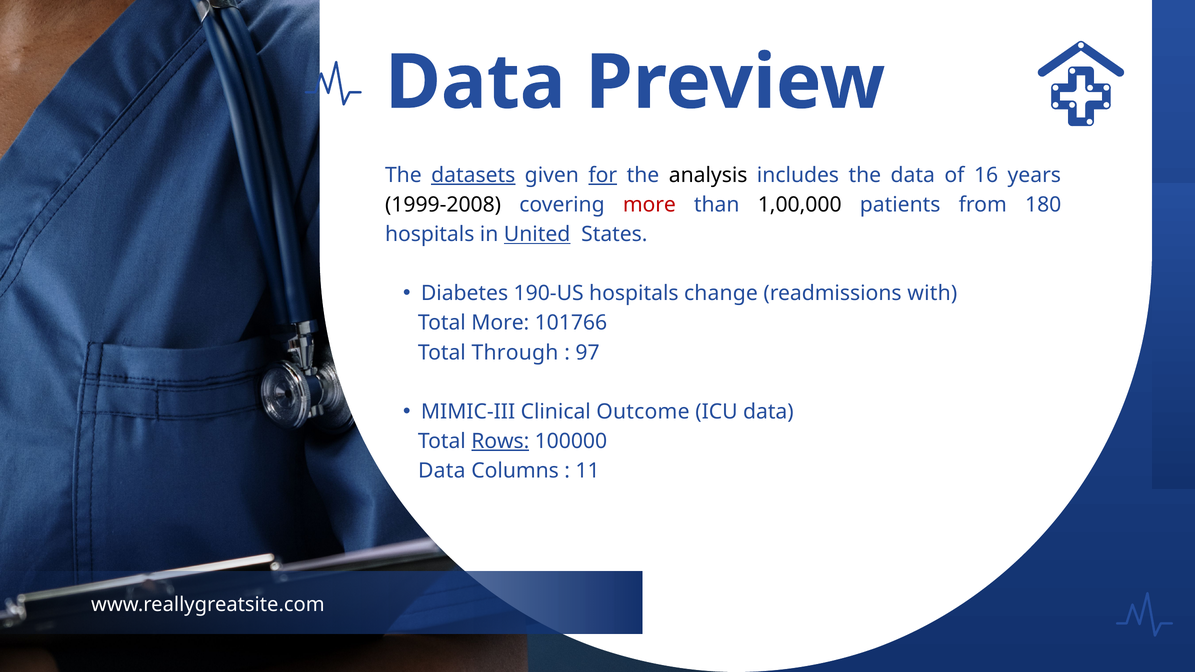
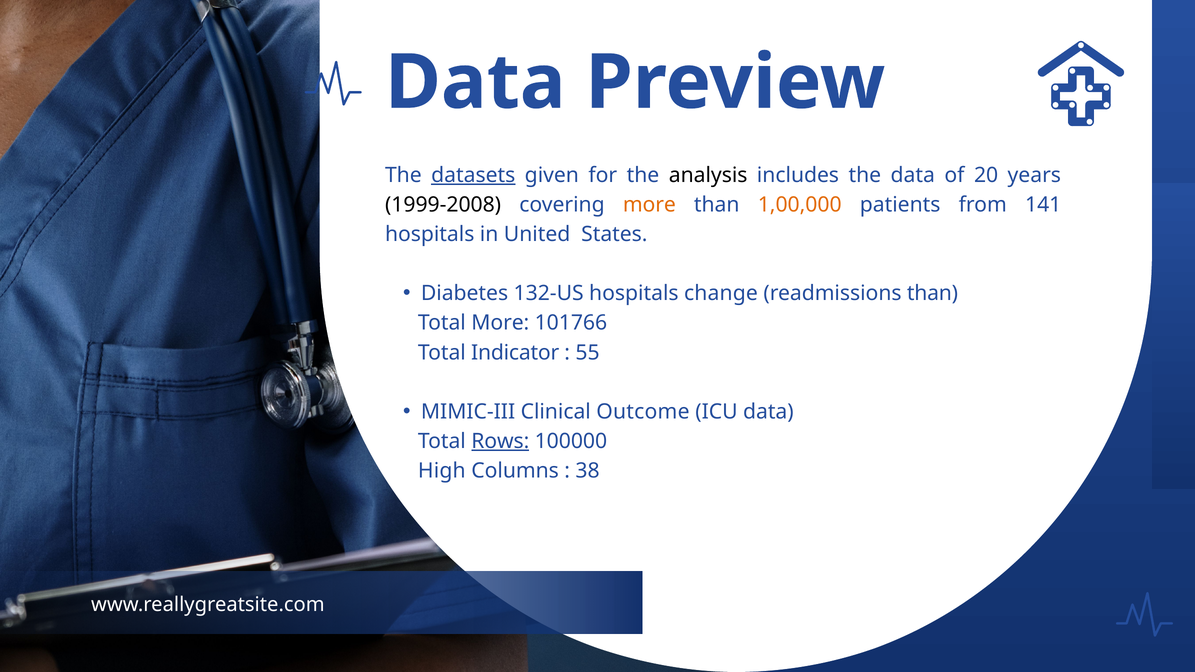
for underline: present -> none
16: 16 -> 20
more at (649, 205) colour: red -> orange
1,00,000 colour: black -> orange
180: 180 -> 141
United underline: present -> none
190-US: 190-US -> 132-US
readmissions with: with -> than
Through: Through -> Indicator
97: 97 -> 55
Data at (442, 471): Data -> High
11: 11 -> 38
